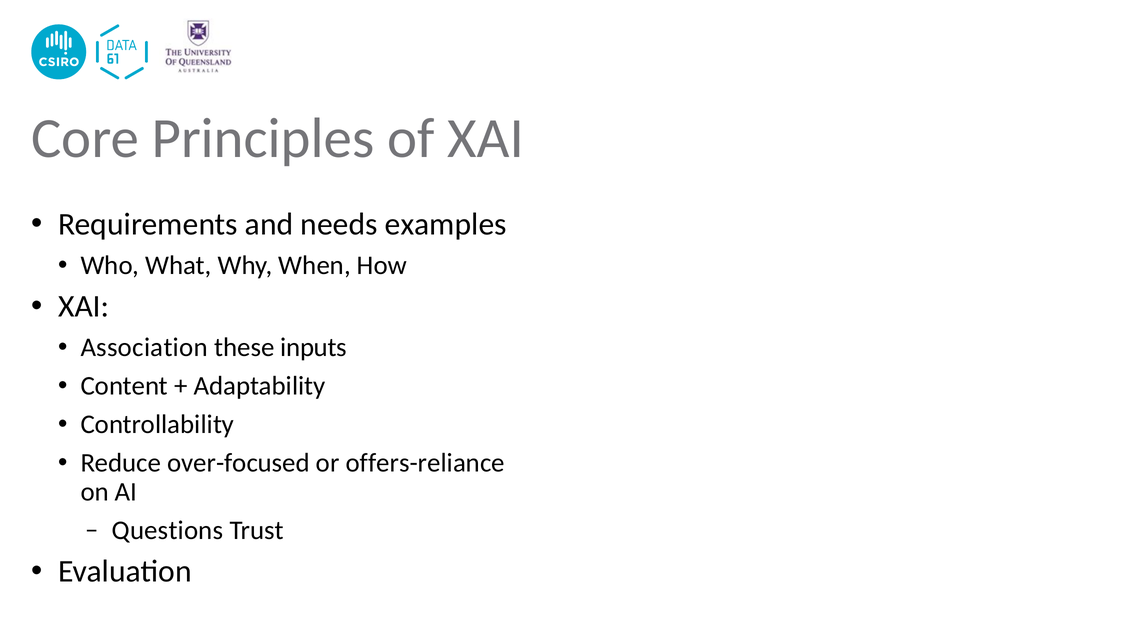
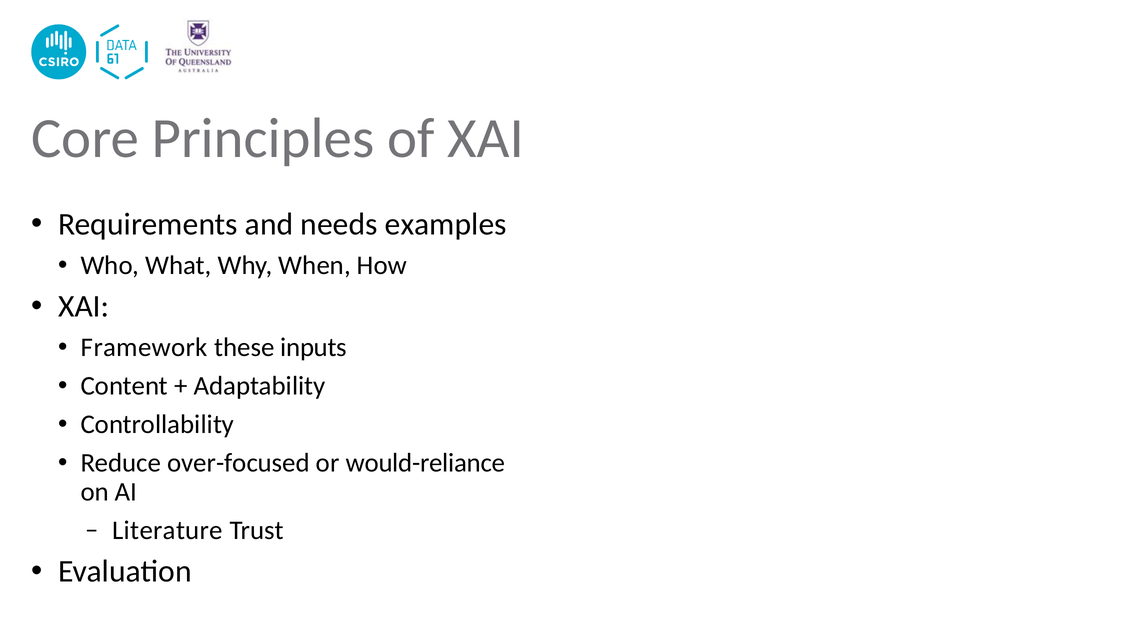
Association: Association -> Framework
offers-reliance: offers-reliance -> would-reliance
Questions: Questions -> Literature
